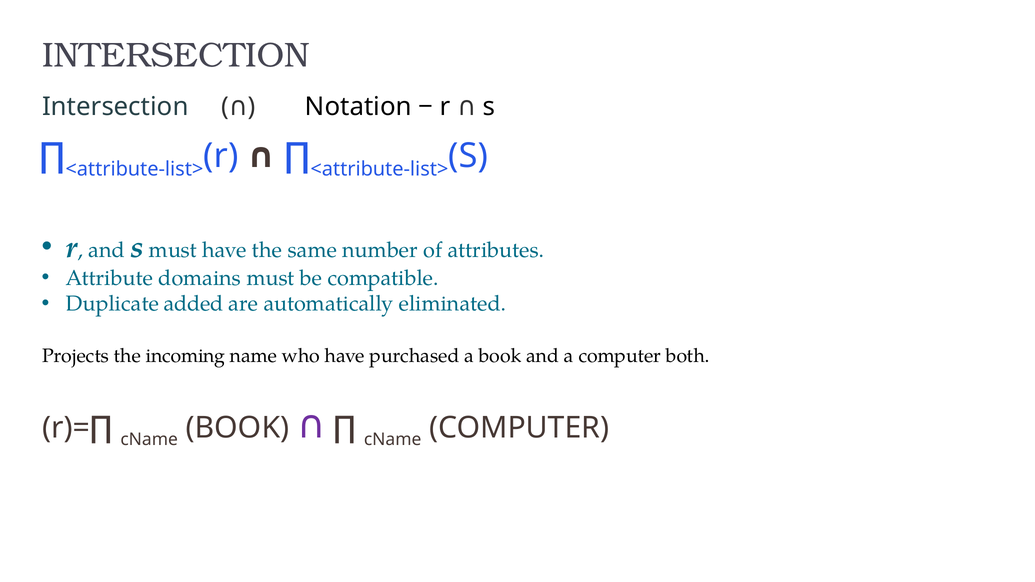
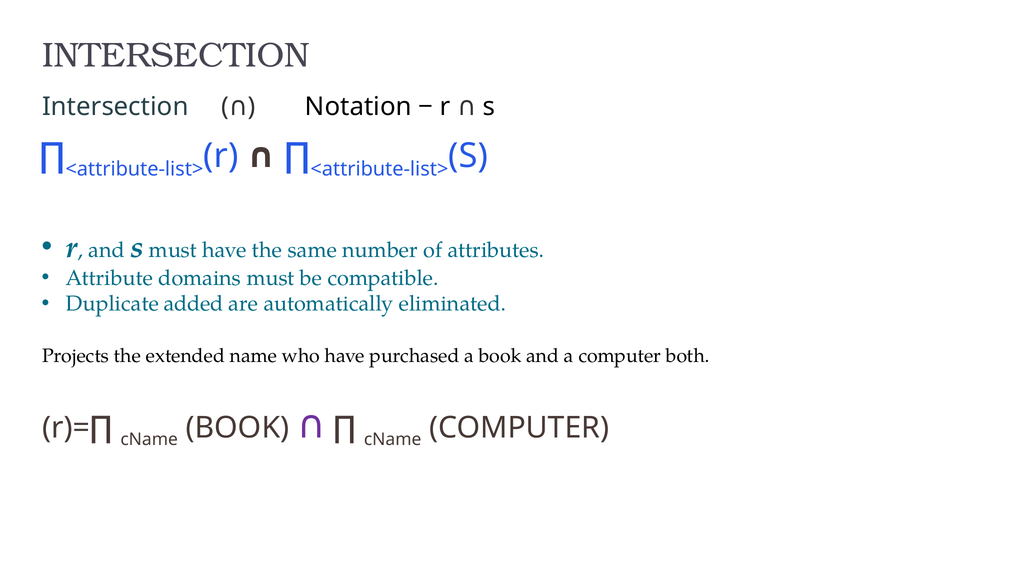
incoming: incoming -> extended
